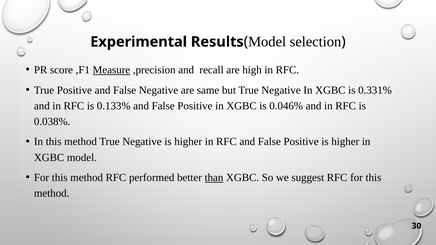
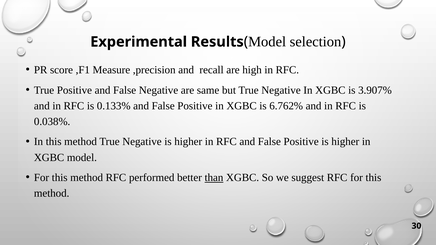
Measure underline: present -> none
0.331%: 0.331% -> 3.907%
0.046%: 0.046% -> 6.762%
